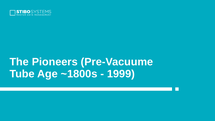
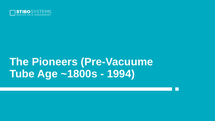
1999: 1999 -> 1994
